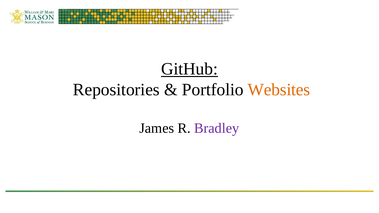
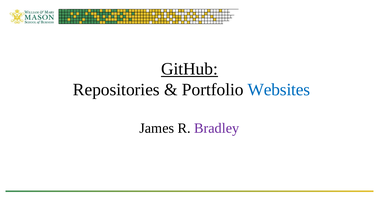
Websites colour: orange -> blue
